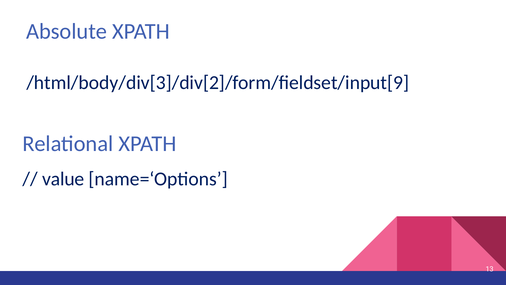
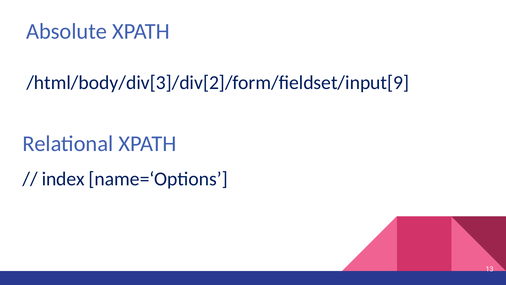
value: value -> index
